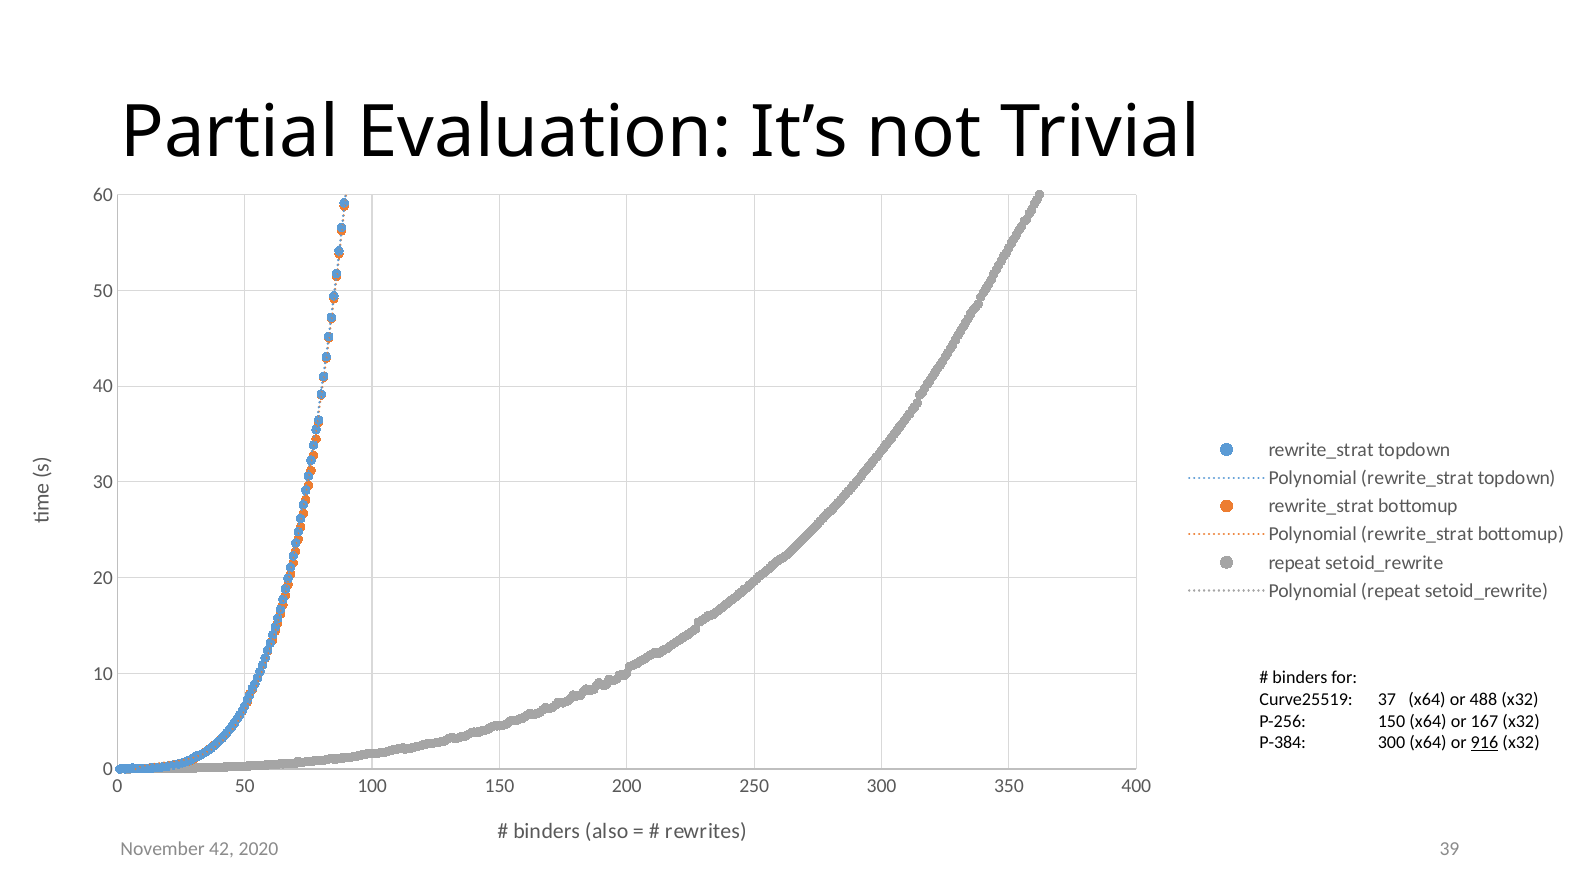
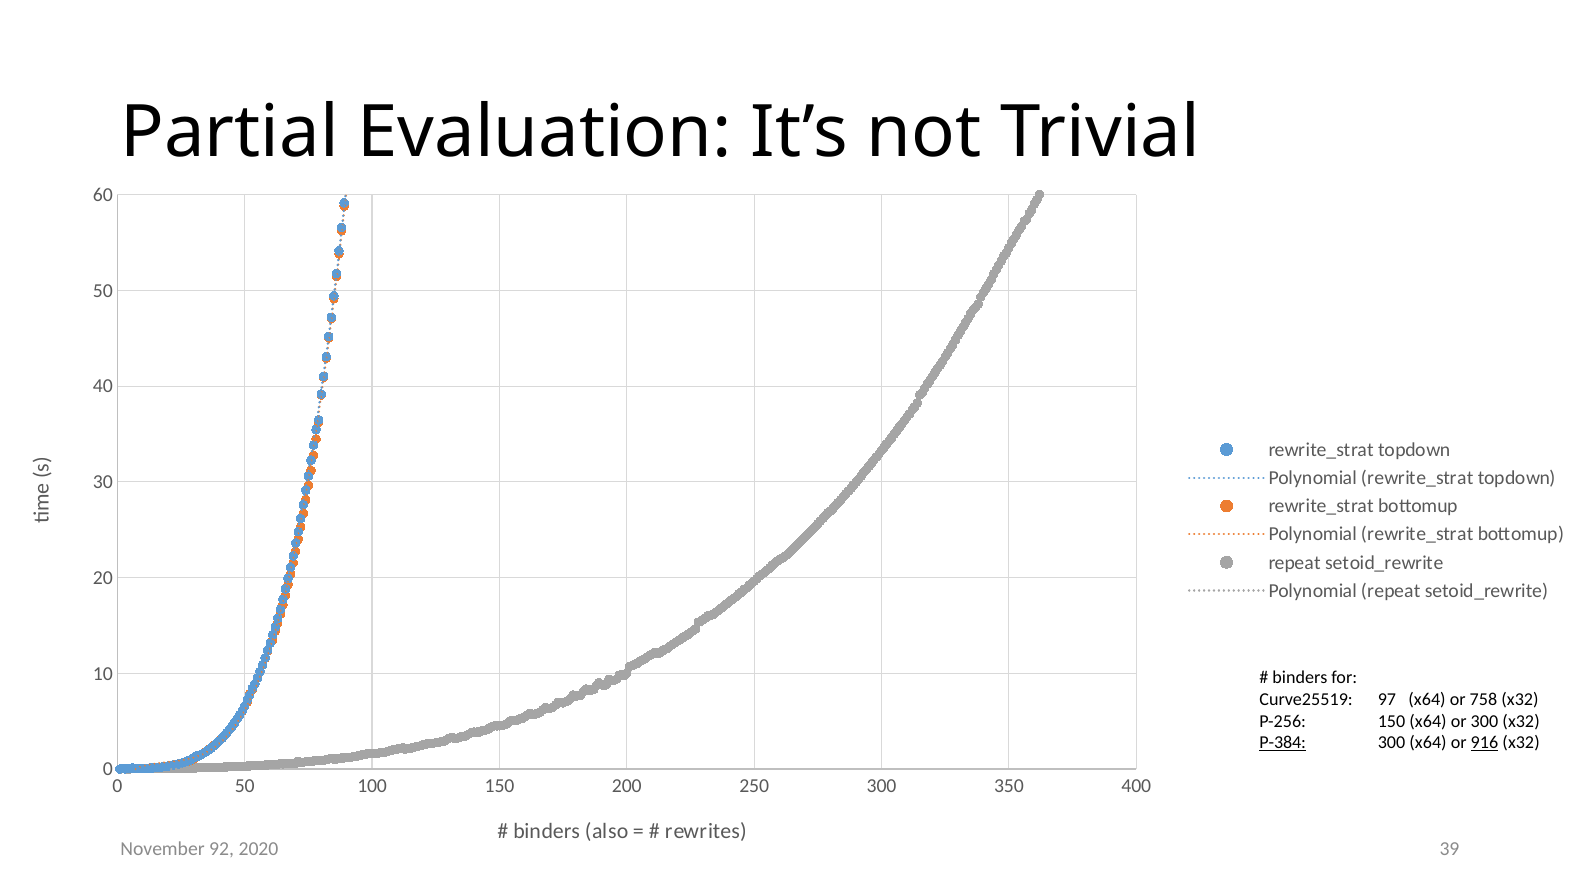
37: 37 -> 97
488: 488 -> 758
or 167: 167 -> 300
P-384 underline: none -> present
42: 42 -> 92
